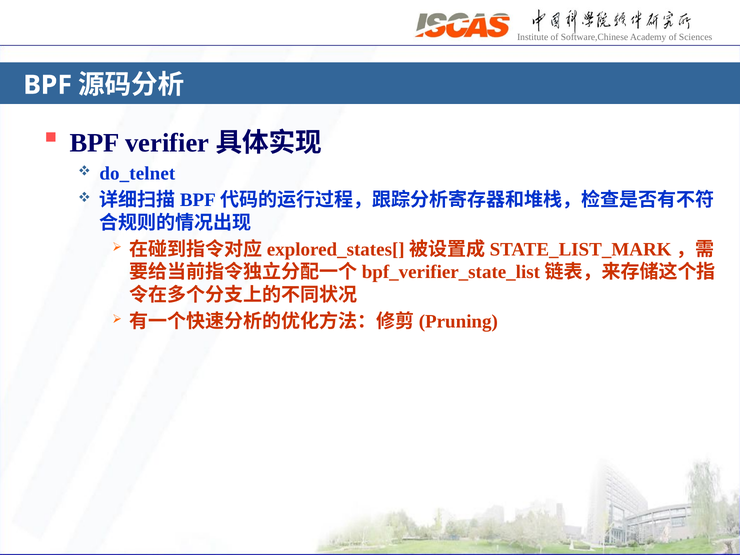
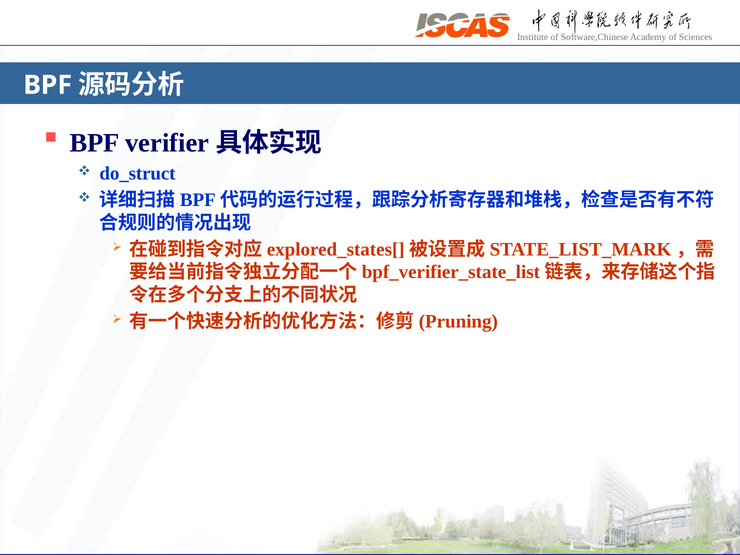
do_telnet: do_telnet -> do_struct
